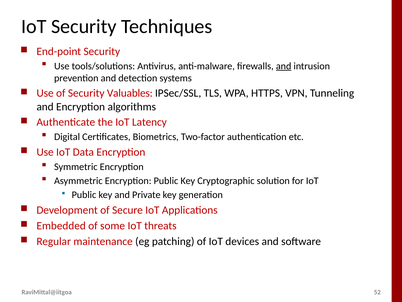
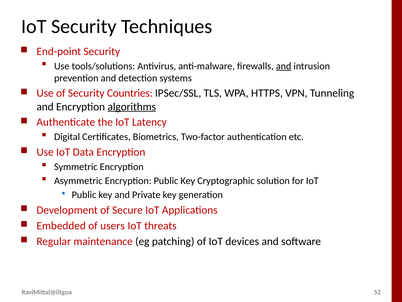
Valuables: Valuables -> Countries
algorithms underline: none -> present
some: some -> users
